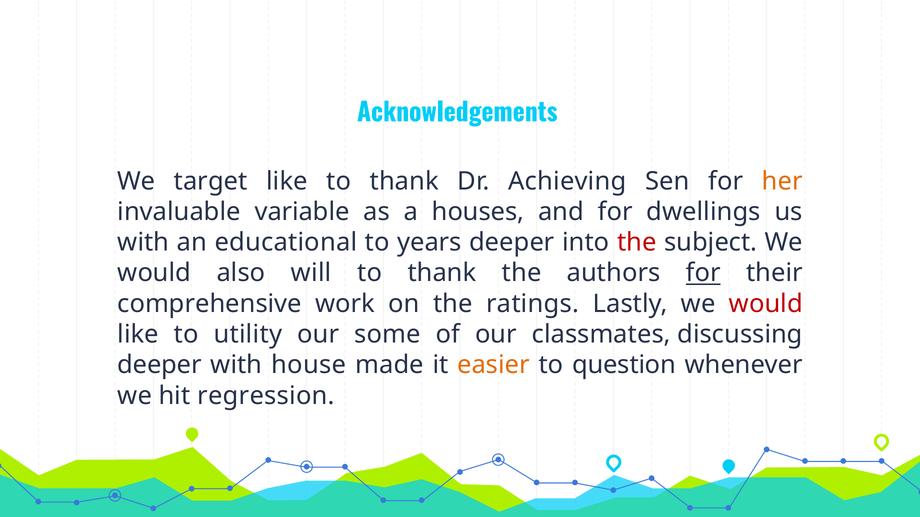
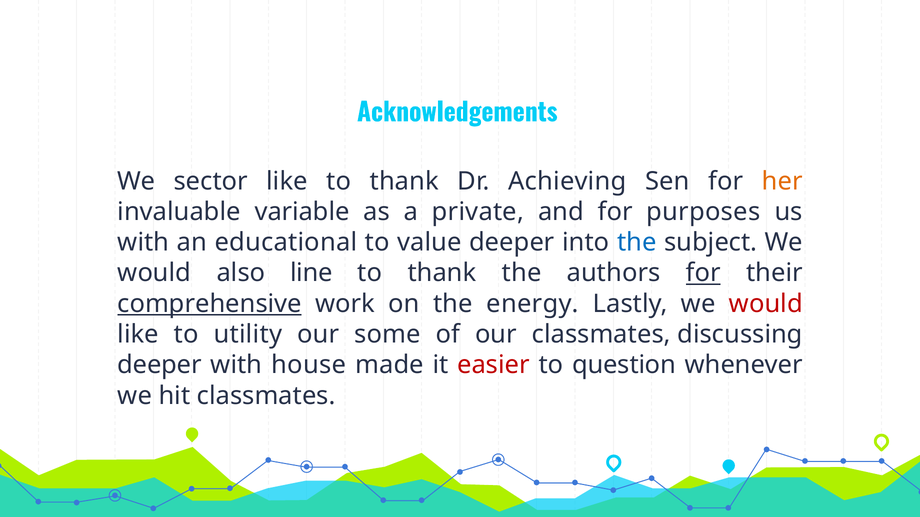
target: target -> sector
houses: houses -> private
dwellings: dwellings -> purposes
years: years -> value
the at (637, 243) colour: red -> blue
will: will -> line
comprehensive underline: none -> present
ratings: ratings -> energy
easier colour: orange -> red
hit regression: regression -> classmates
